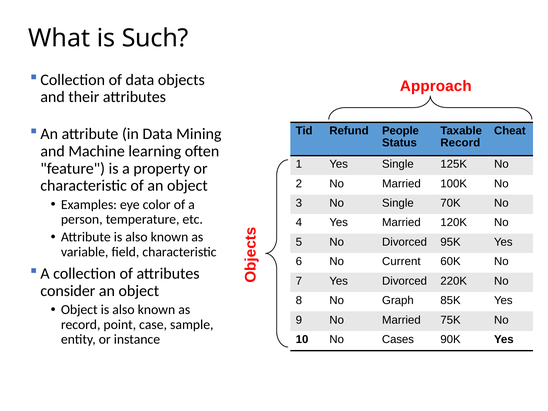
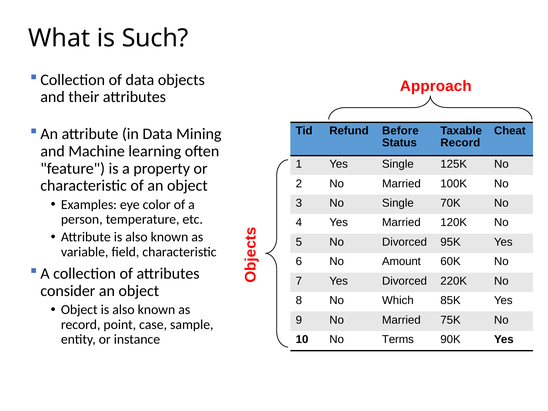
People: People -> Before
Current: Current -> Amount
Graph: Graph -> Which
Cases: Cases -> Terms
